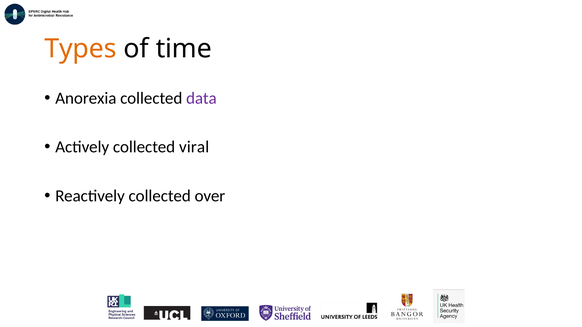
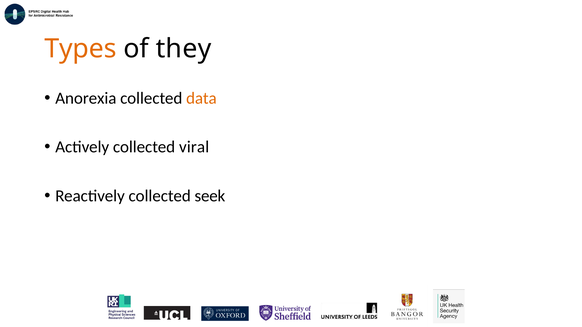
time: time -> they
data colour: purple -> orange
over: over -> seek
